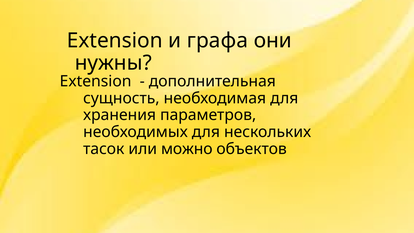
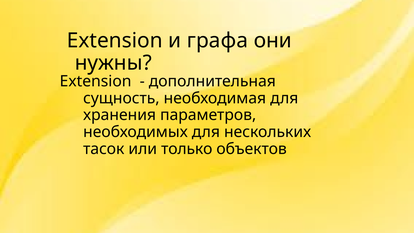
можно: можно -> только
